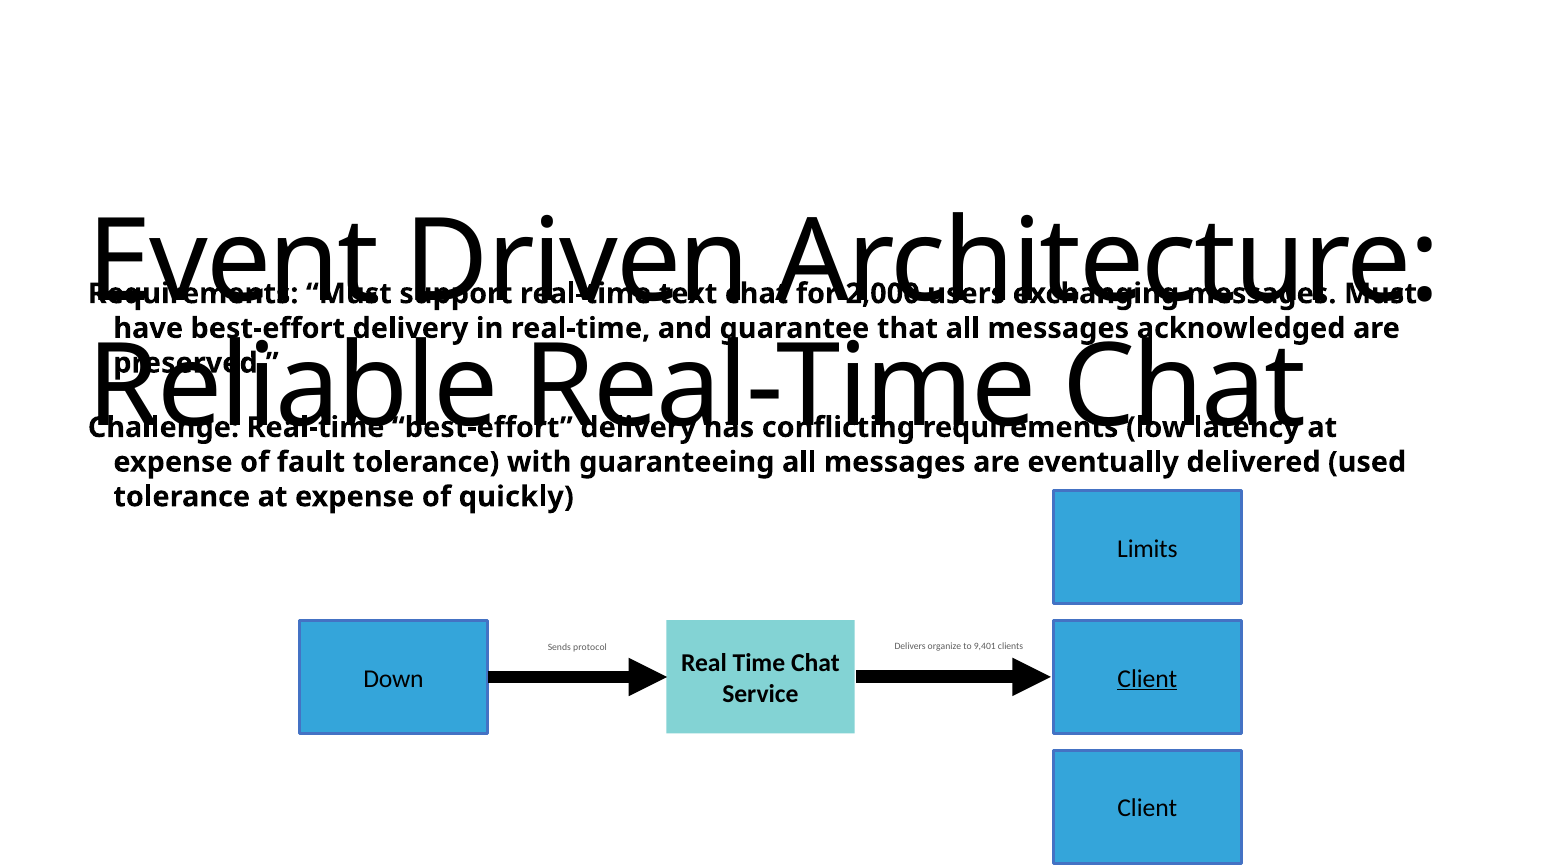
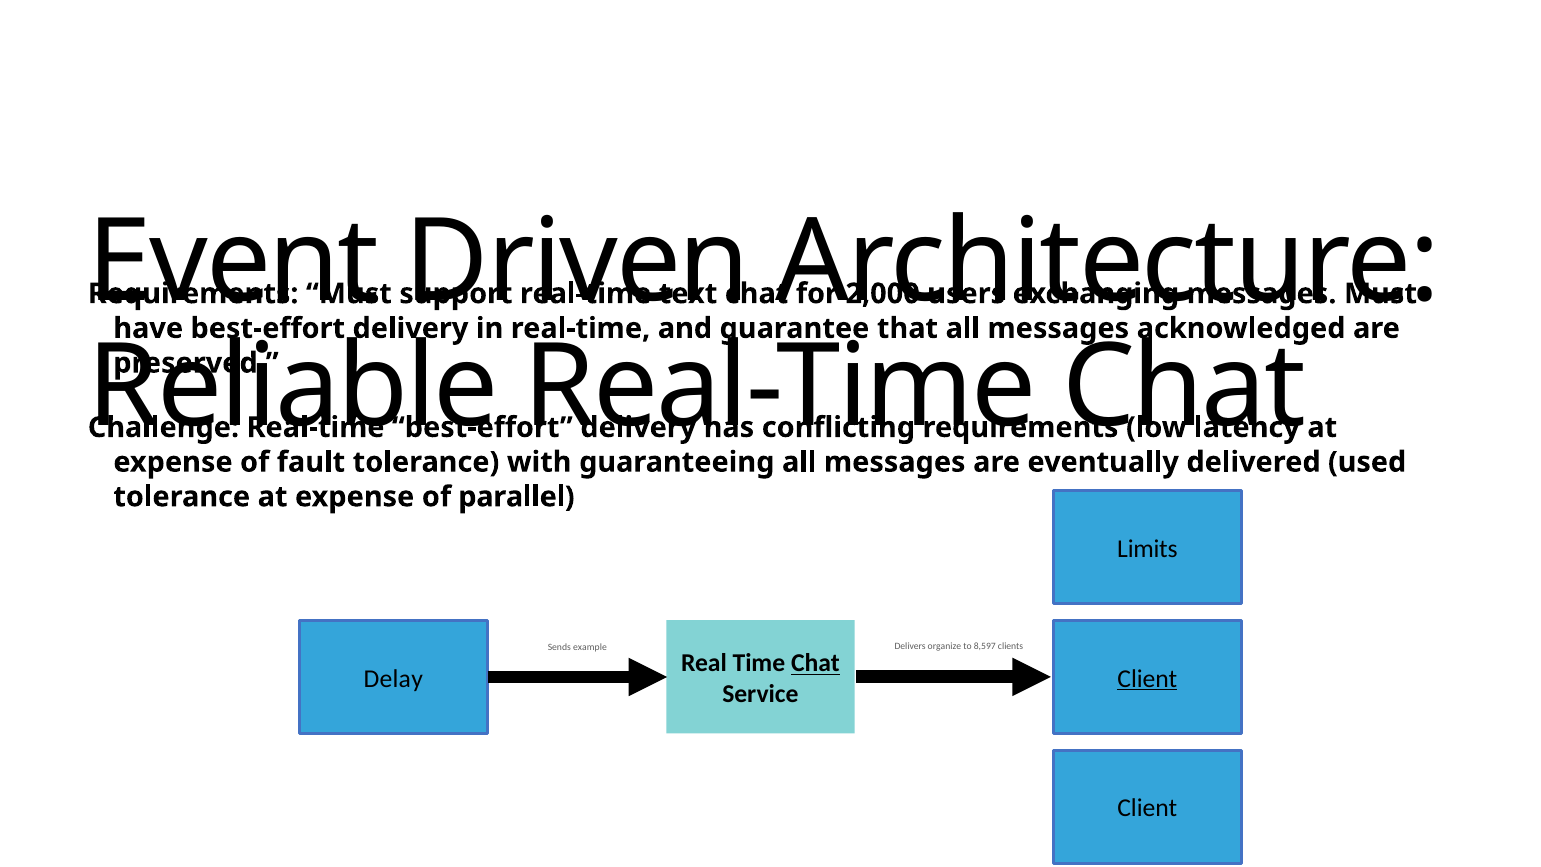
quickly: quickly -> parallel
protocol: protocol -> example
9,401: 9,401 -> 8,597
Chat at (815, 663) underline: none -> present
Down: Down -> Delay
